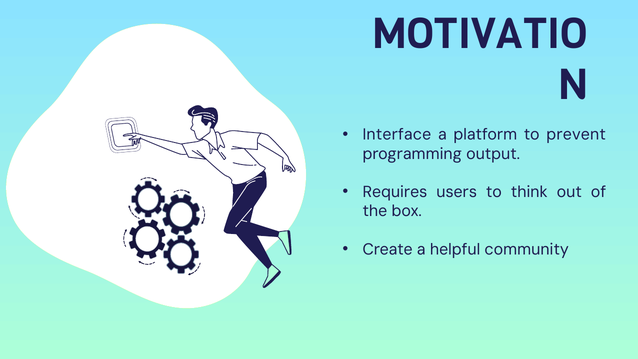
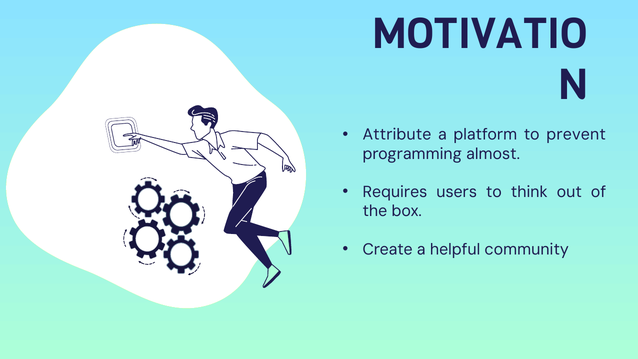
Interface: Interface -> Attribute
output: output -> almost
